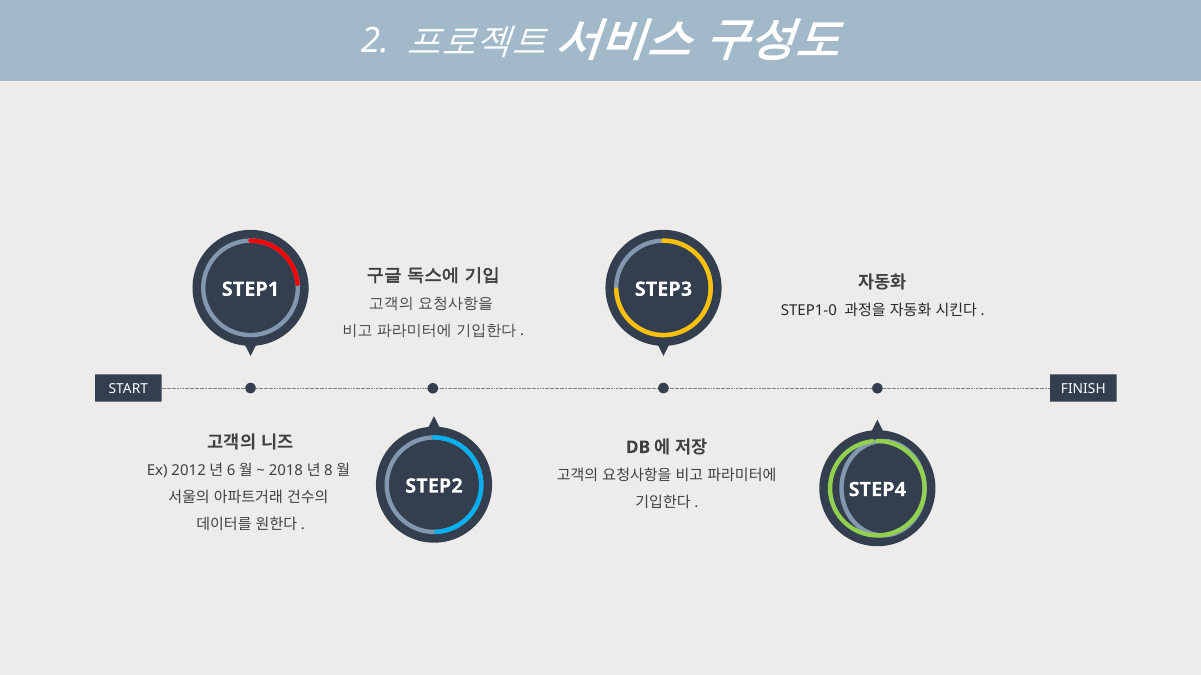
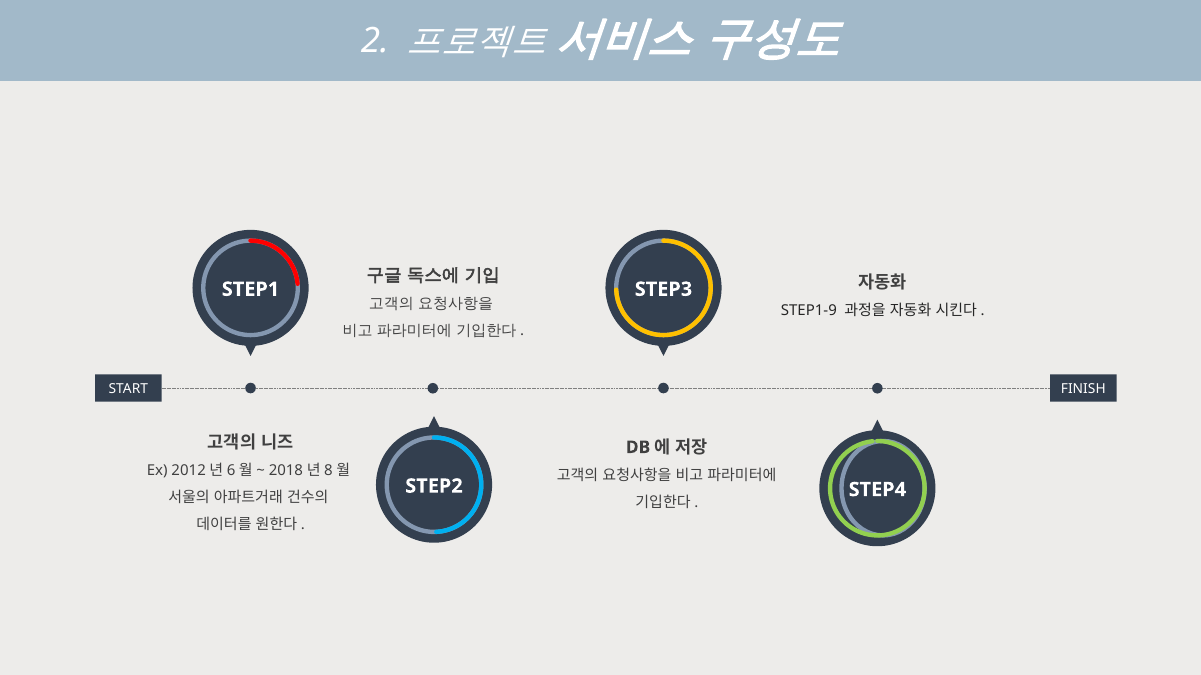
STEP1-0: STEP1-0 -> STEP1-9
